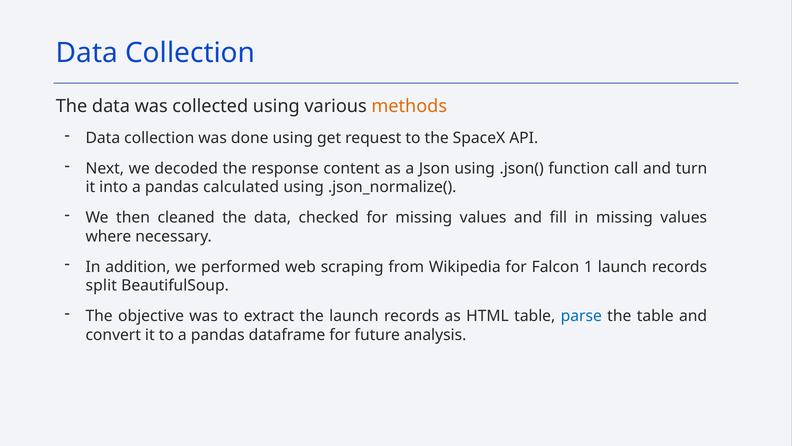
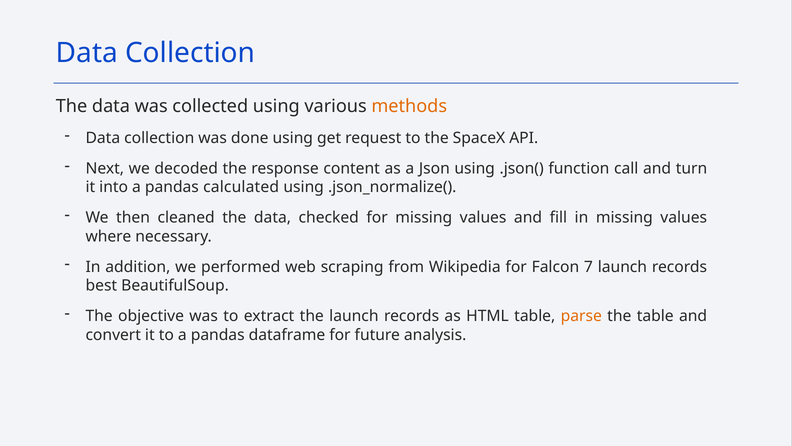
1: 1 -> 7
split: split -> best
parse colour: blue -> orange
